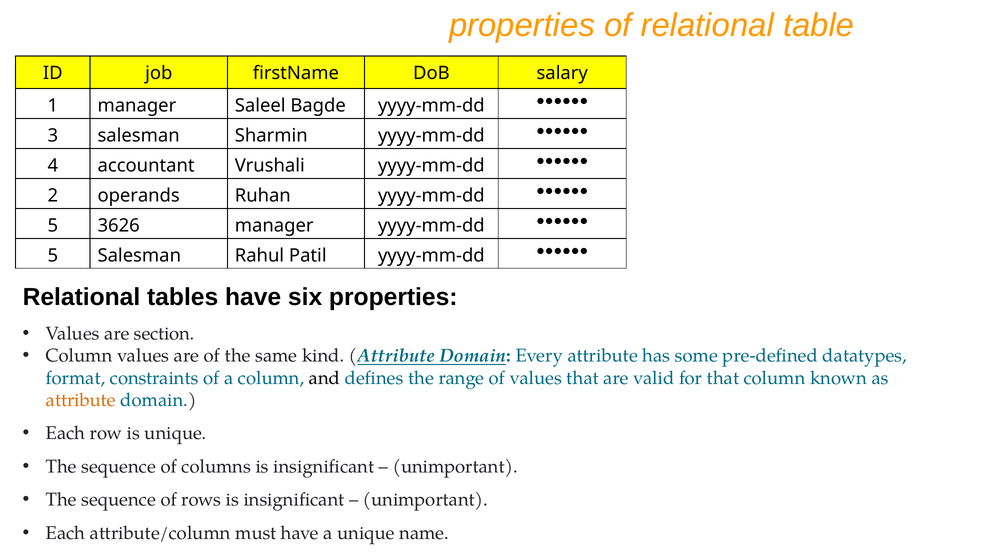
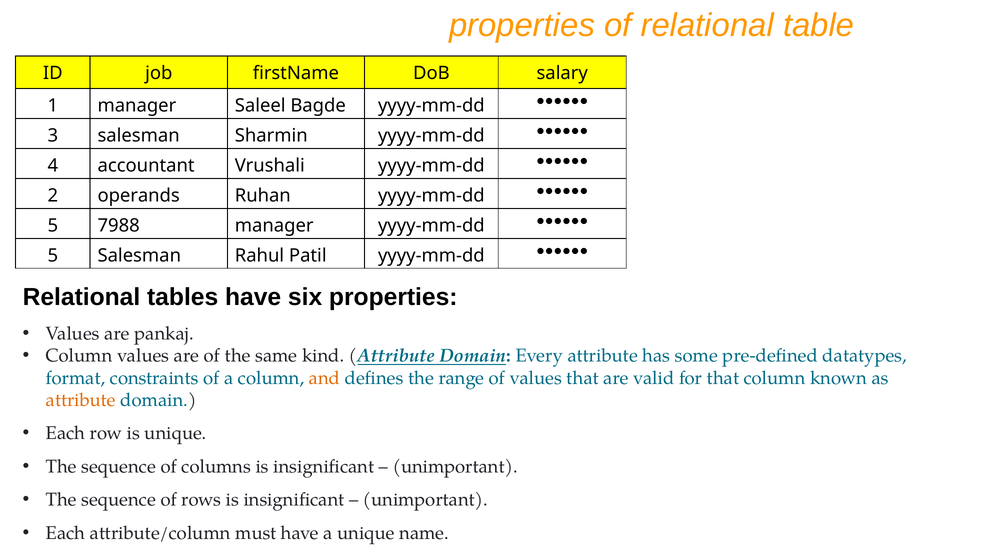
3626: 3626 -> 7988
section: section -> pankaj
and colour: black -> orange
